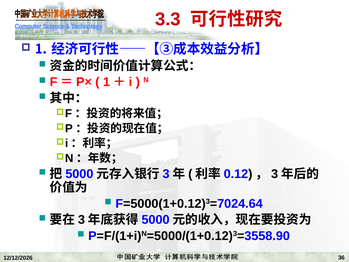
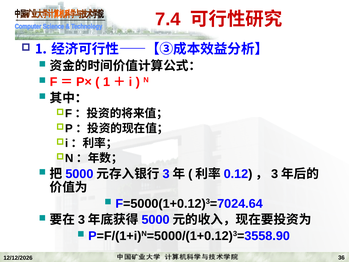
3.3: 3.3 -> 7.4
